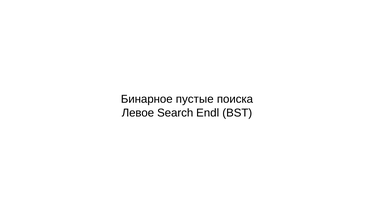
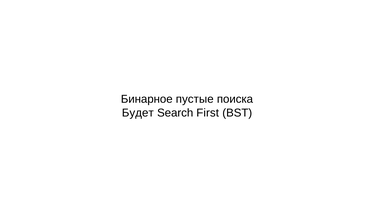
Левое: Левое -> Будет
Endl: Endl -> First
